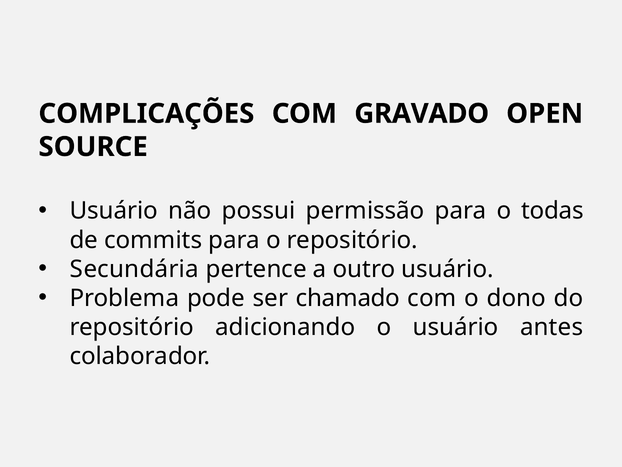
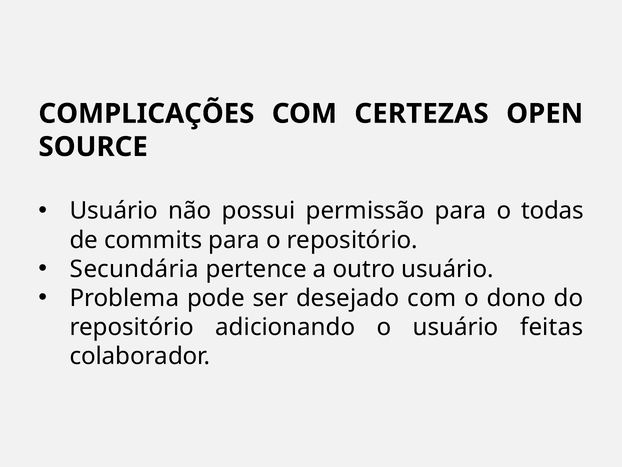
GRAVADO: GRAVADO -> CERTEZAS
chamado: chamado -> desejado
antes: antes -> feitas
